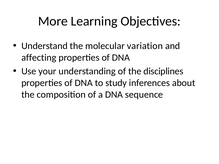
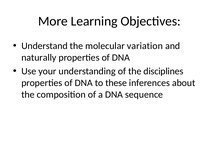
affecting: affecting -> naturally
study: study -> these
